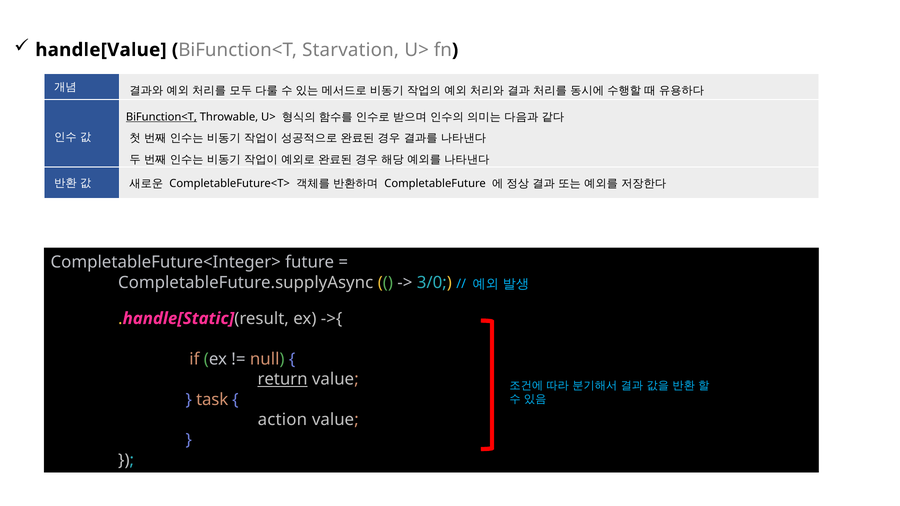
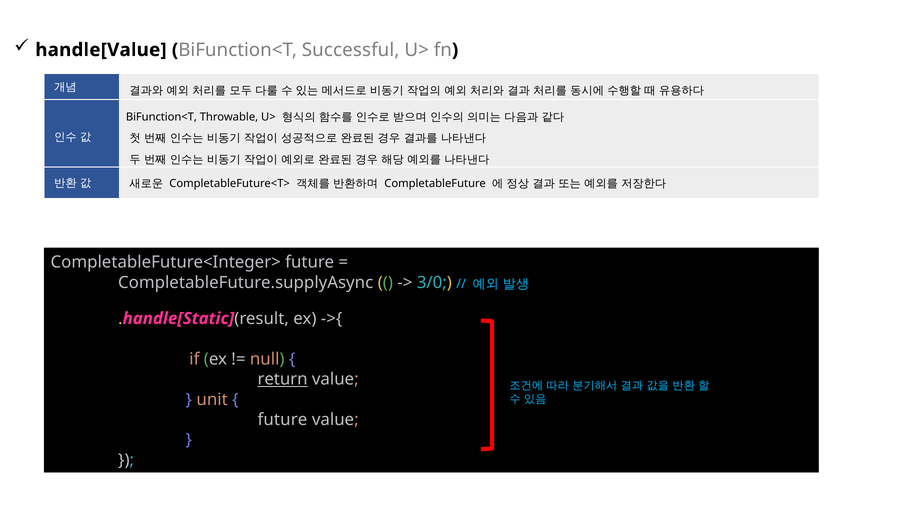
Starvation: Starvation -> Successful
BiFunction<T at (161, 117) underline: present -> none
task: task -> unit
action at (282, 420): action -> future
